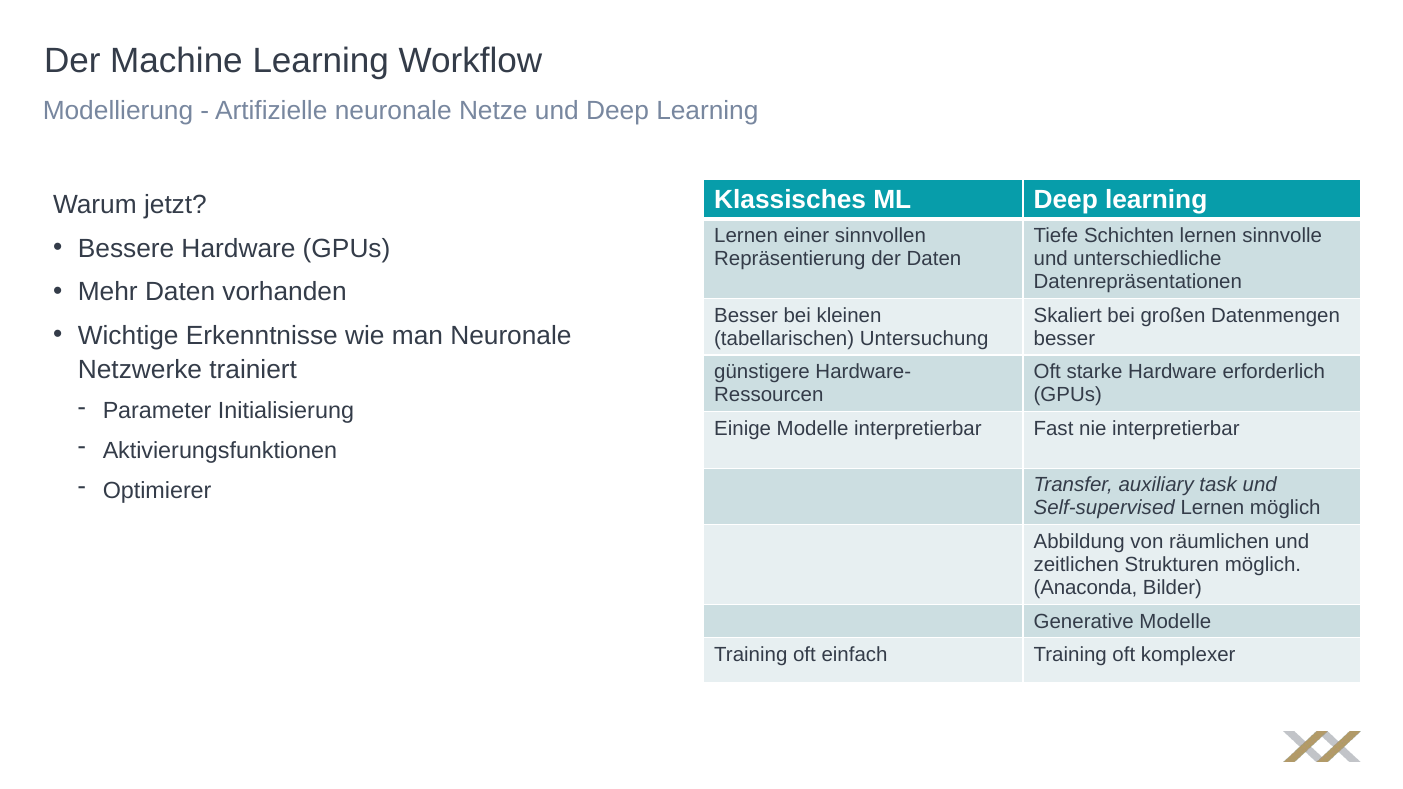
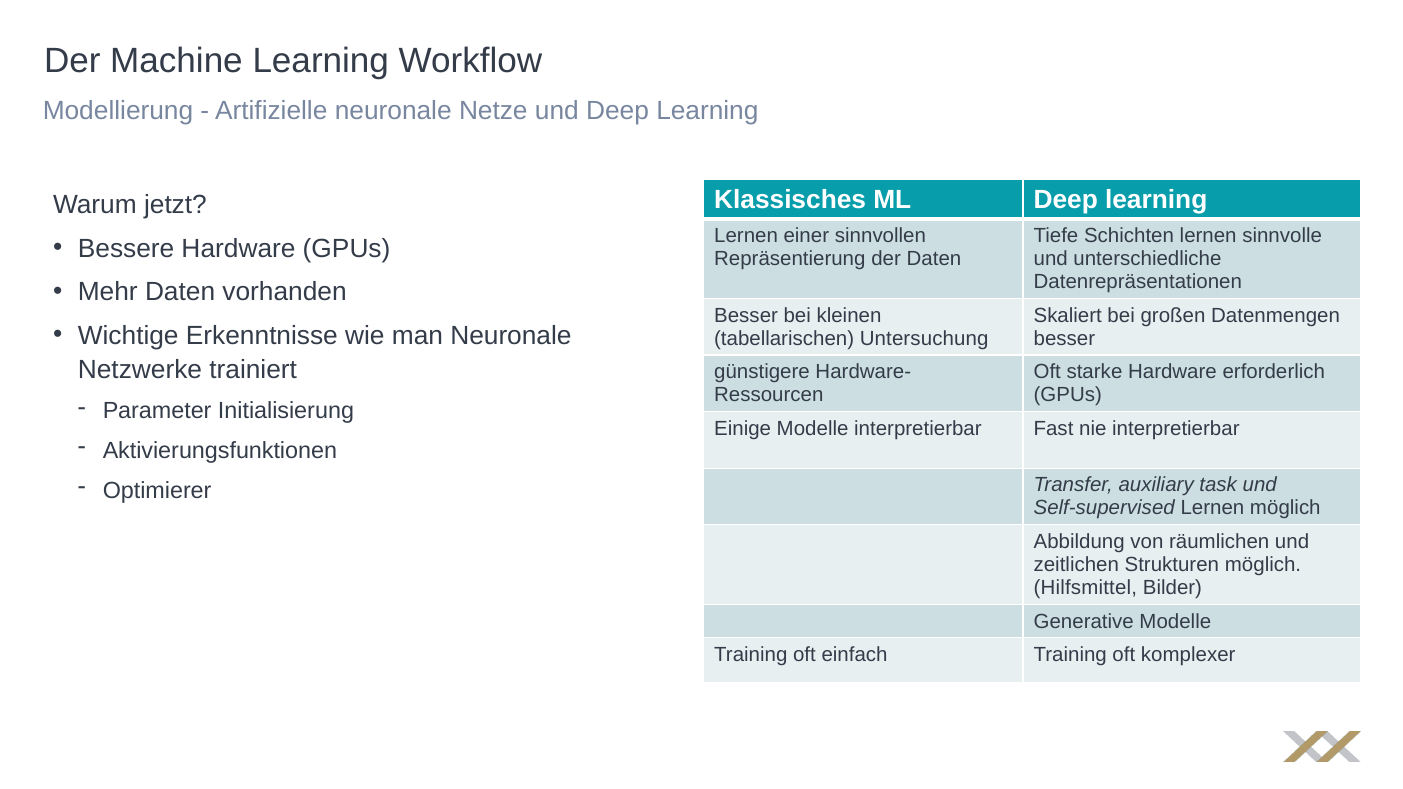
Anaconda: Anaconda -> Hilfsmittel
